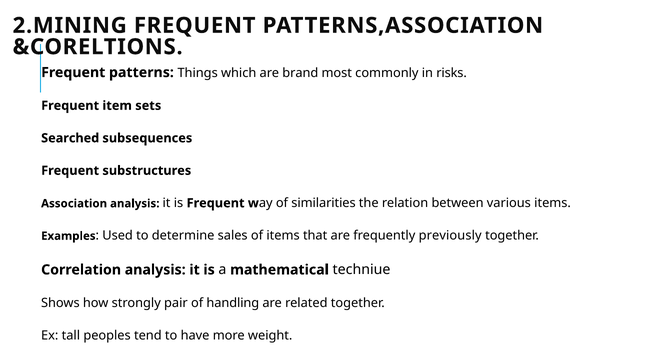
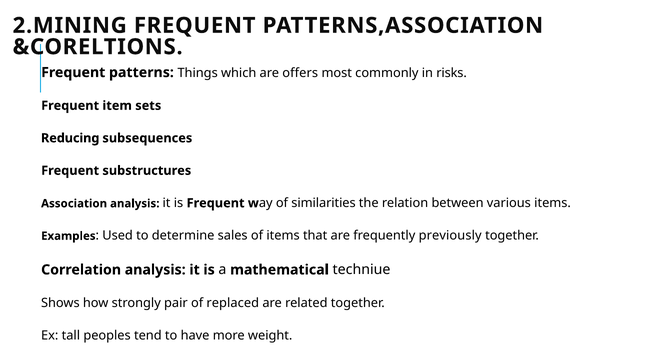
brand: brand -> offers
Searched: Searched -> Reducing
handling: handling -> replaced
